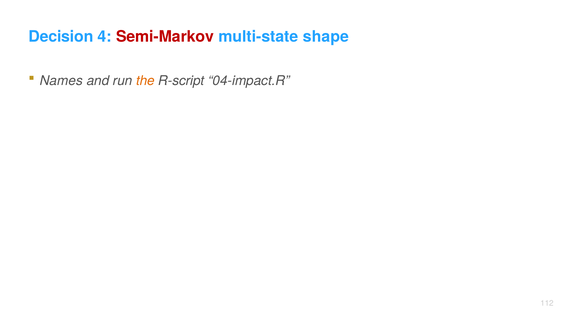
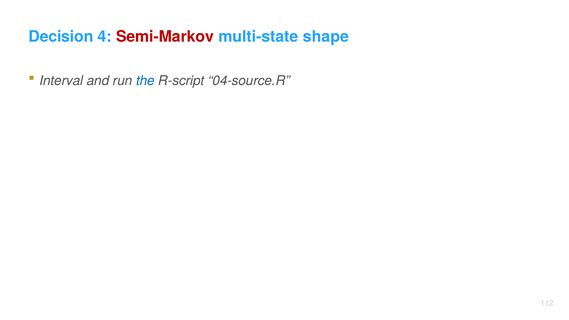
Names: Names -> Interval
the colour: orange -> blue
04-impact.R: 04-impact.R -> 04-source.R
